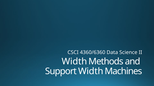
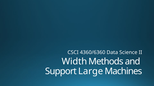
Support Width: Width -> Large
